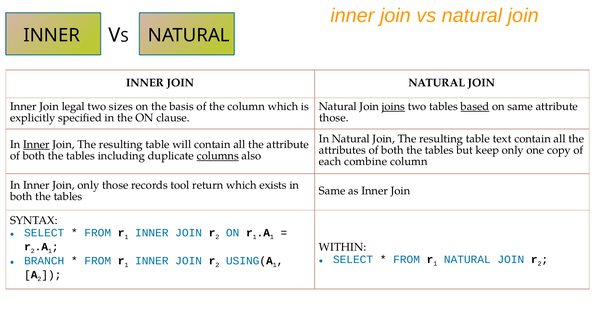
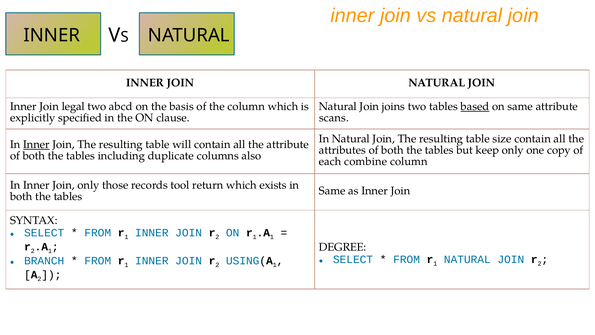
sizes: sizes -> abcd
joins underline: present -> none
those at (334, 118): those -> scans
text: text -> size
columns underline: present -> none
WITHIN: WITHIN -> DEGREE
